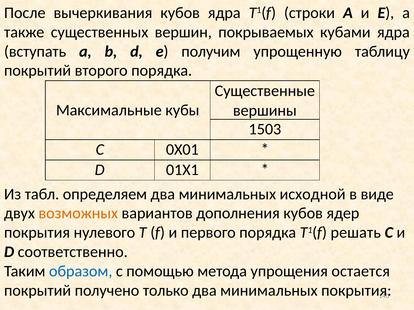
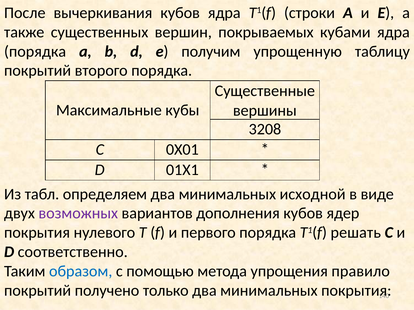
вступать at (35, 51): вступать -> порядка
1503: 1503 -> 3208
возможных colour: orange -> purple
остается: остается -> правило
